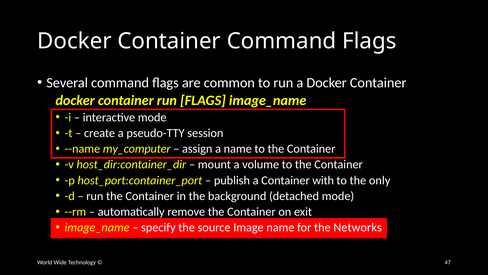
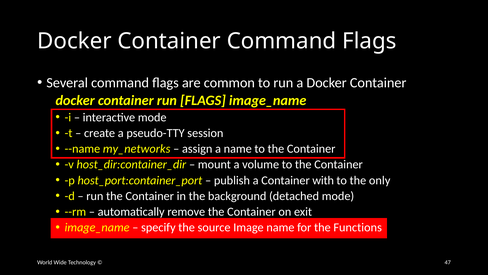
my_computer: my_computer -> my_networks
Networks: Networks -> Functions
